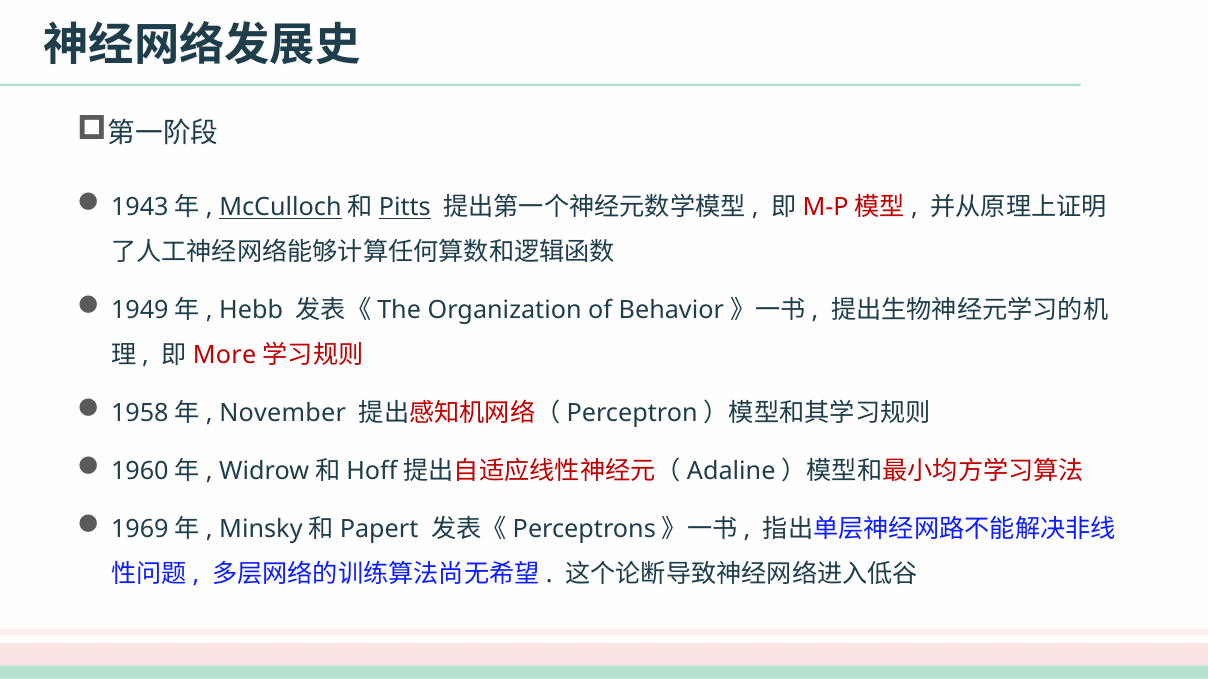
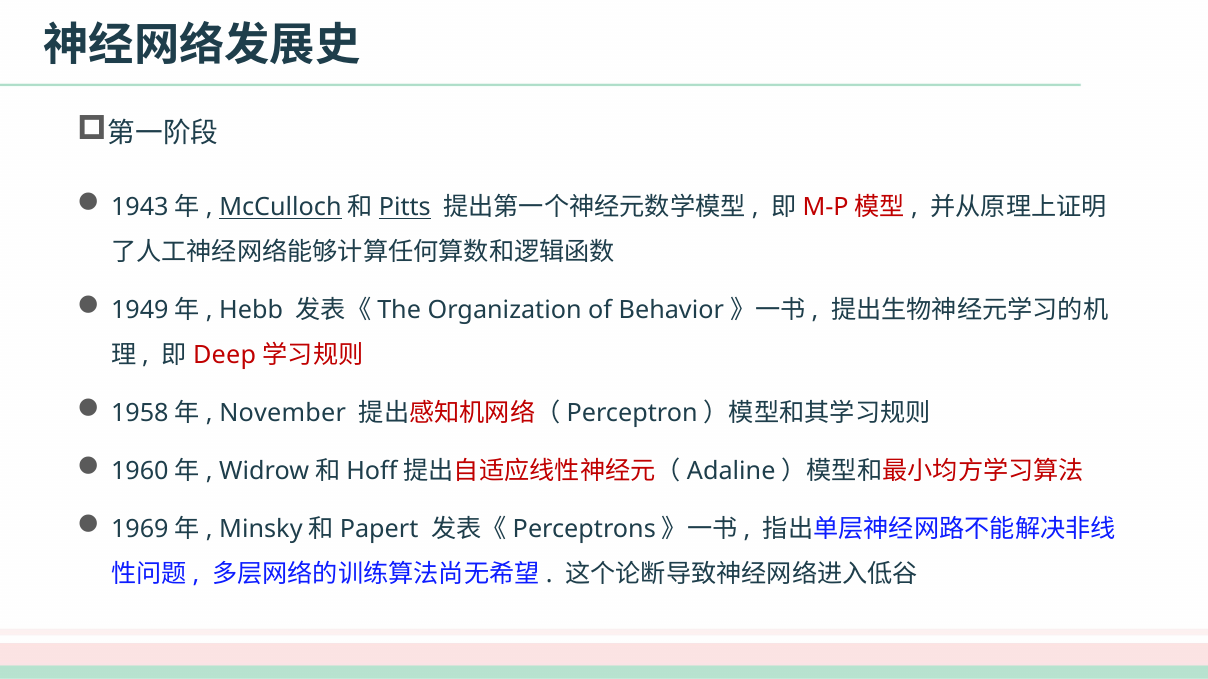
More: More -> Deep
